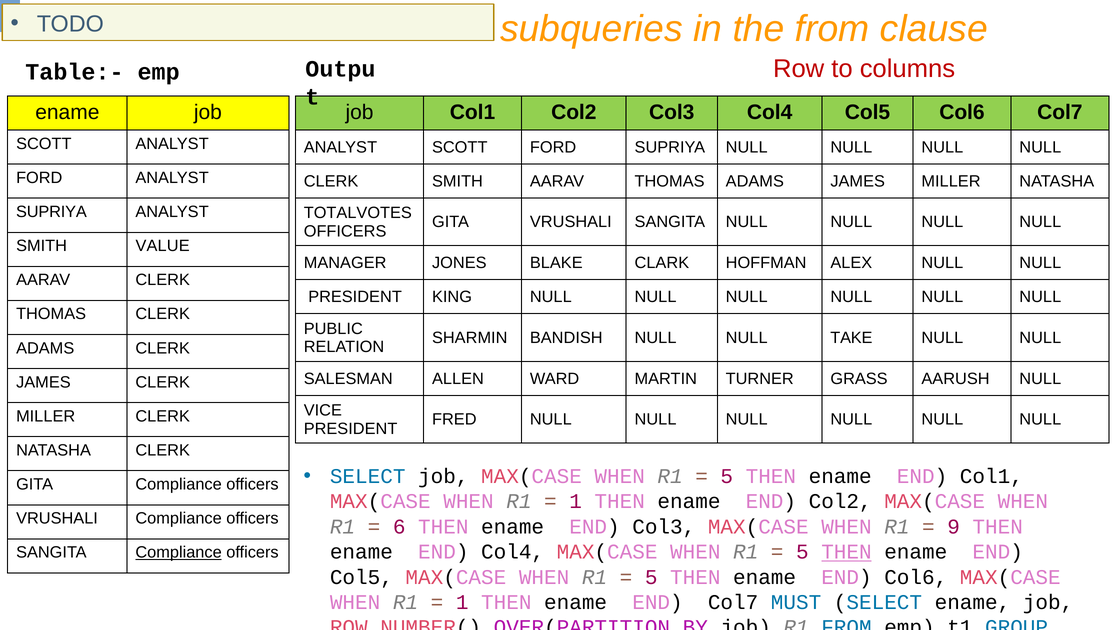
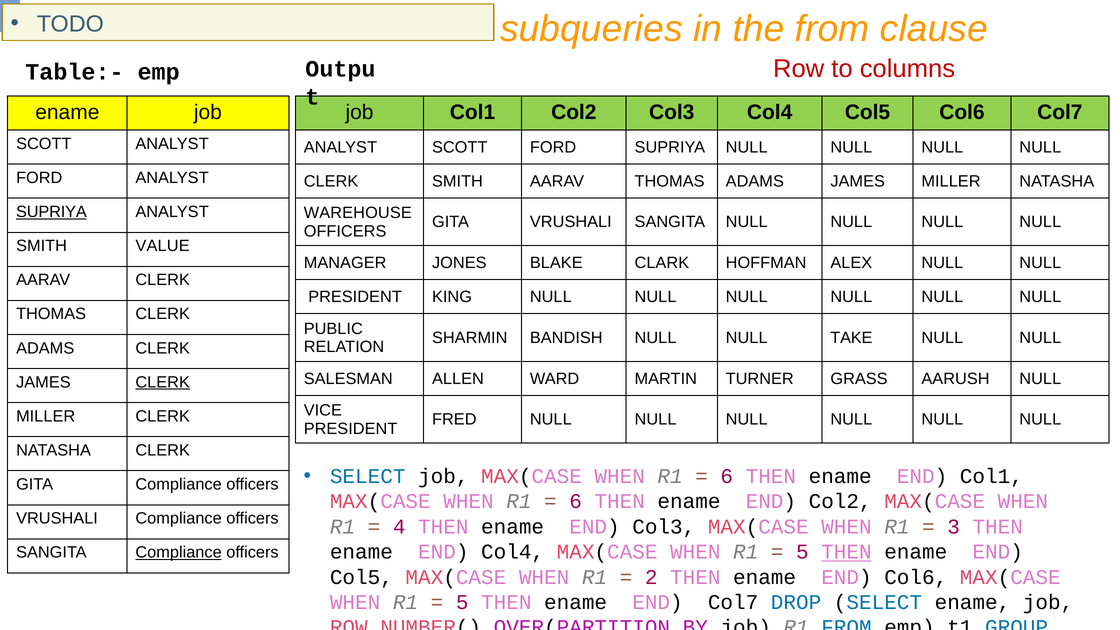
SUPRIYA at (51, 212) underline: none -> present
TOTALVOTES: TOTALVOTES -> WAREHOUSE
CLERK at (163, 382) underline: none -> present
5 at (727, 476): 5 -> 6
1 at (576, 501): 1 -> 6
6: 6 -> 4
9: 9 -> 3
5 at (651, 577): 5 -> 2
1 at (462, 602): 1 -> 5
MUST: MUST -> DROP
